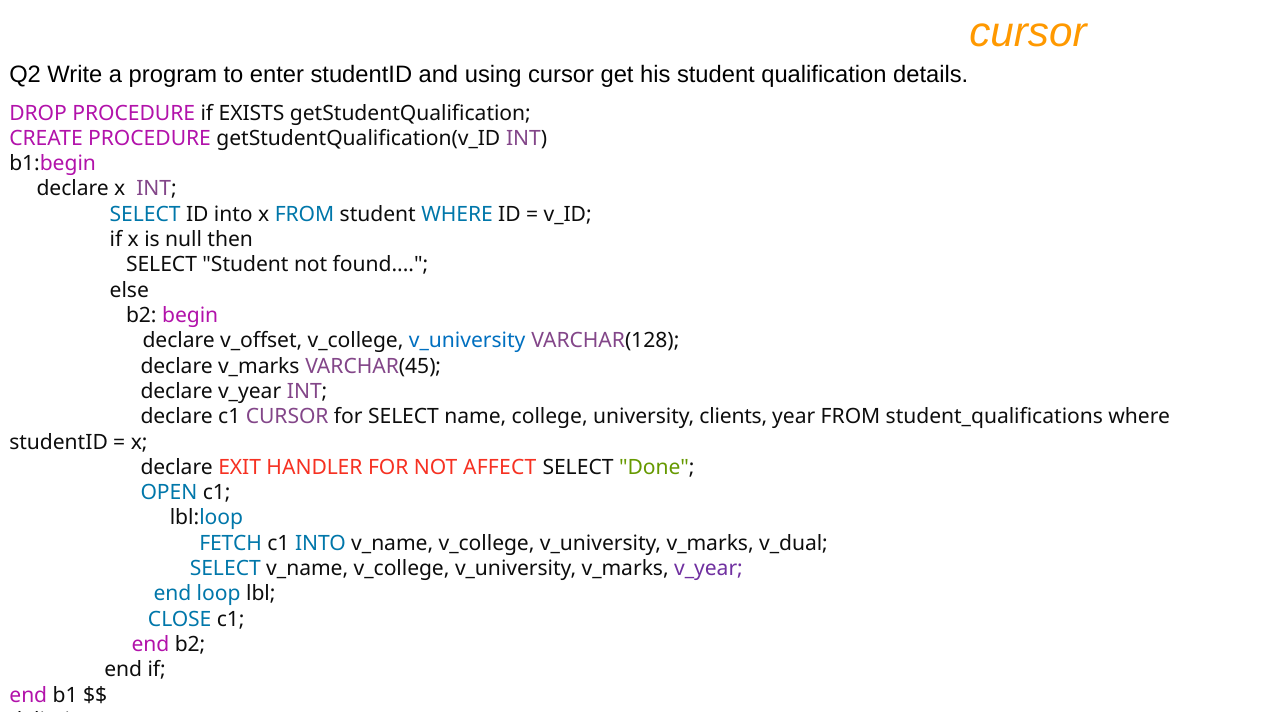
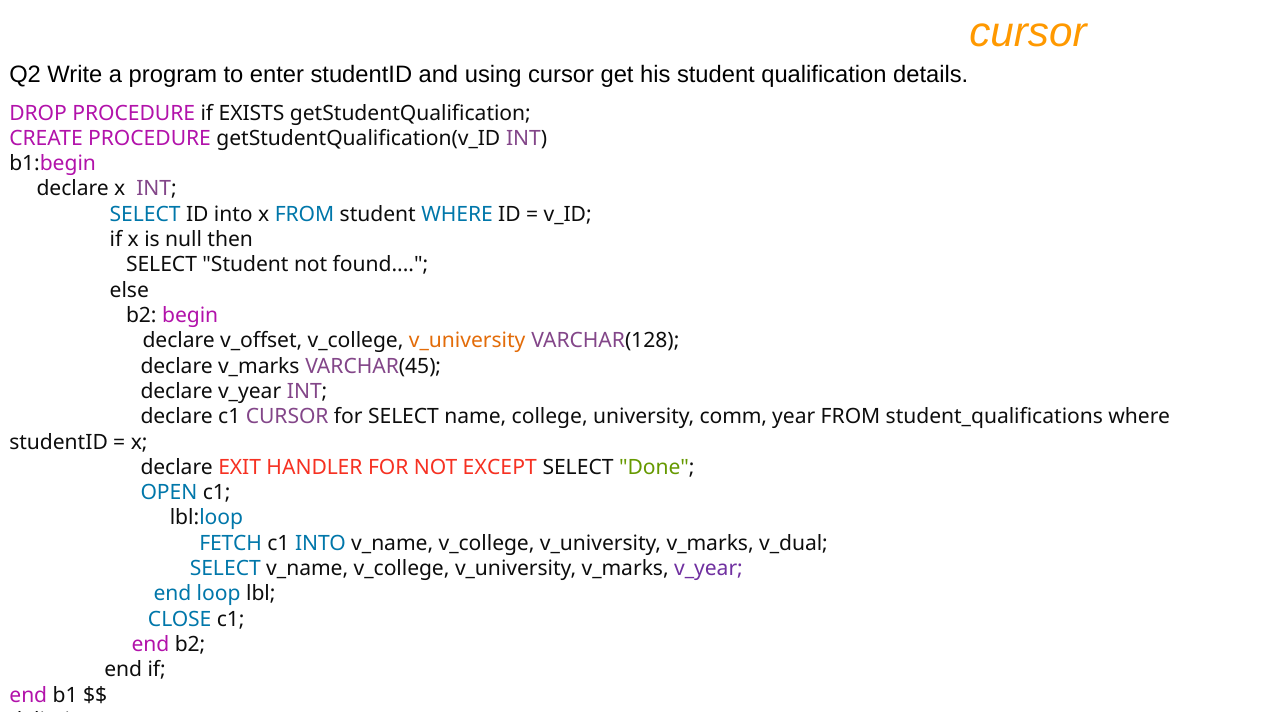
v_university at (467, 341) colour: blue -> orange
clients: clients -> comm
AFFECT: AFFECT -> EXCEPT
